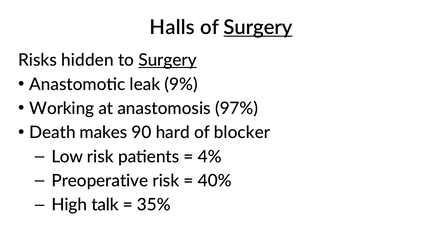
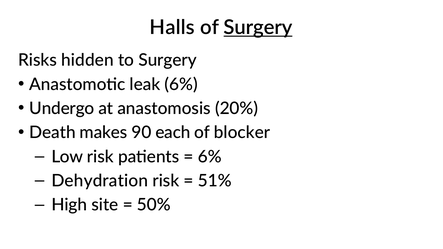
Surgery at (168, 60) underline: present -> none
leak 9%: 9% -> 6%
Working: Working -> Undergo
97%: 97% -> 20%
hard: hard -> each
4% at (210, 157): 4% -> 6%
Preoperative: Preoperative -> Dehydration
40%: 40% -> 51%
talk: talk -> site
35%: 35% -> 50%
